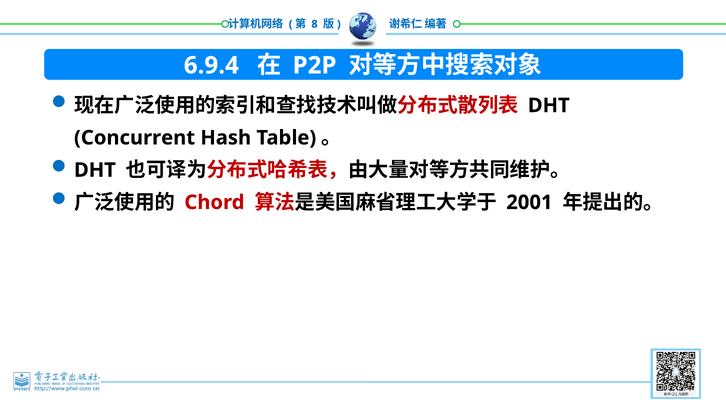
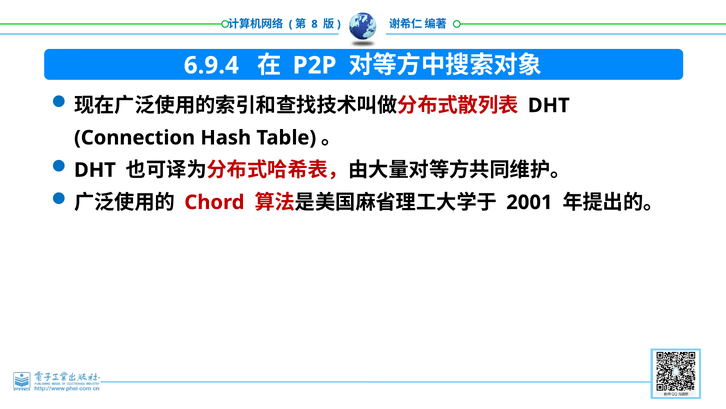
Concurrent: Concurrent -> Connection
